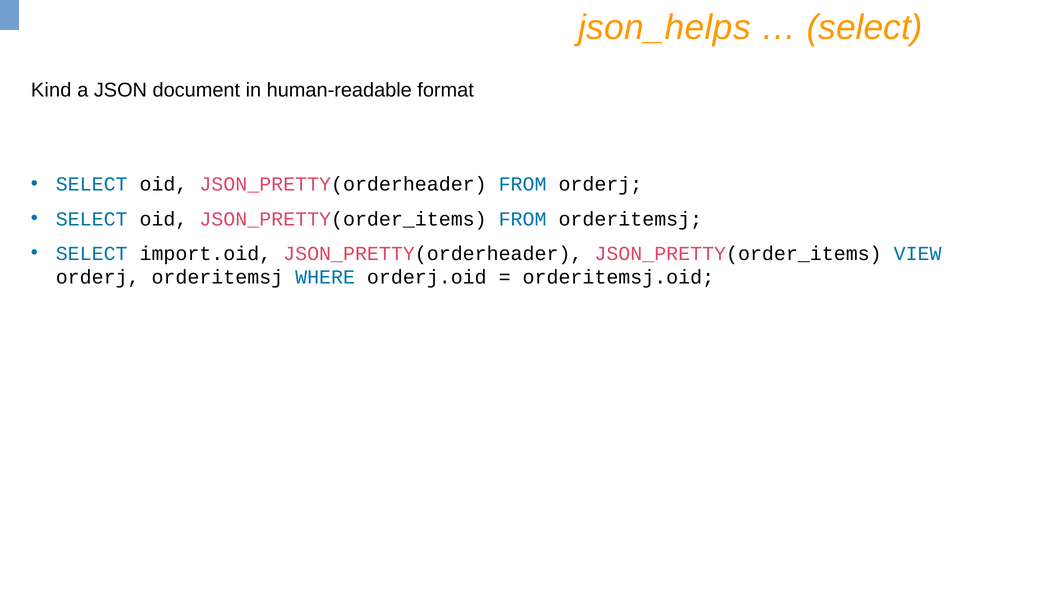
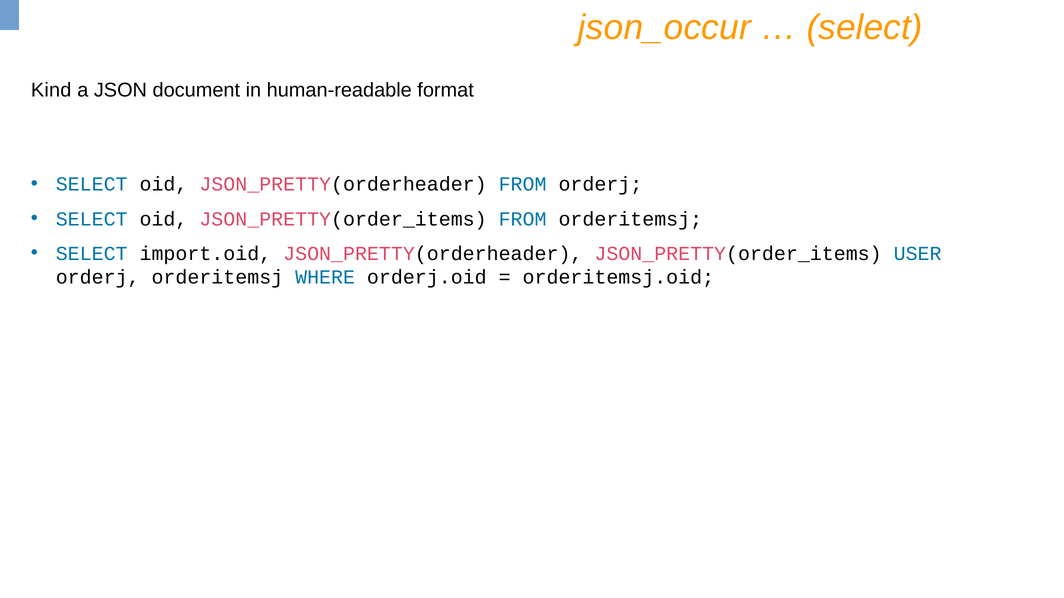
json_helps: json_helps -> json_occur
VIEW: VIEW -> USER
